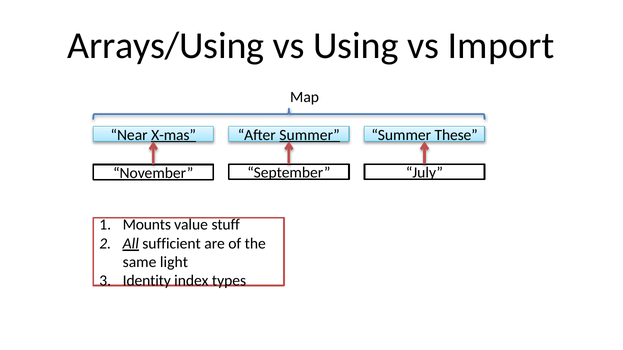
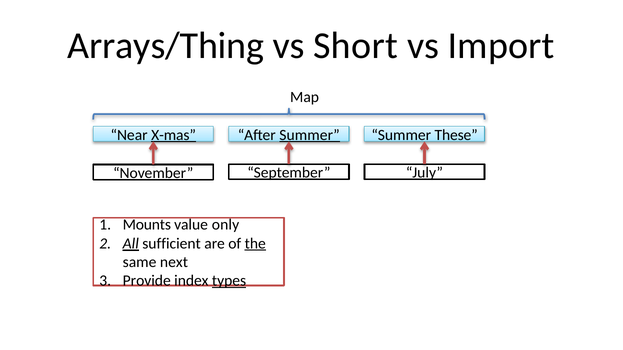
Arrays/Using: Arrays/Using -> Arrays/Thing
Using: Using -> Short
stuff: stuff -> only
the underline: none -> present
light: light -> next
Identity: Identity -> Provide
types underline: none -> present
